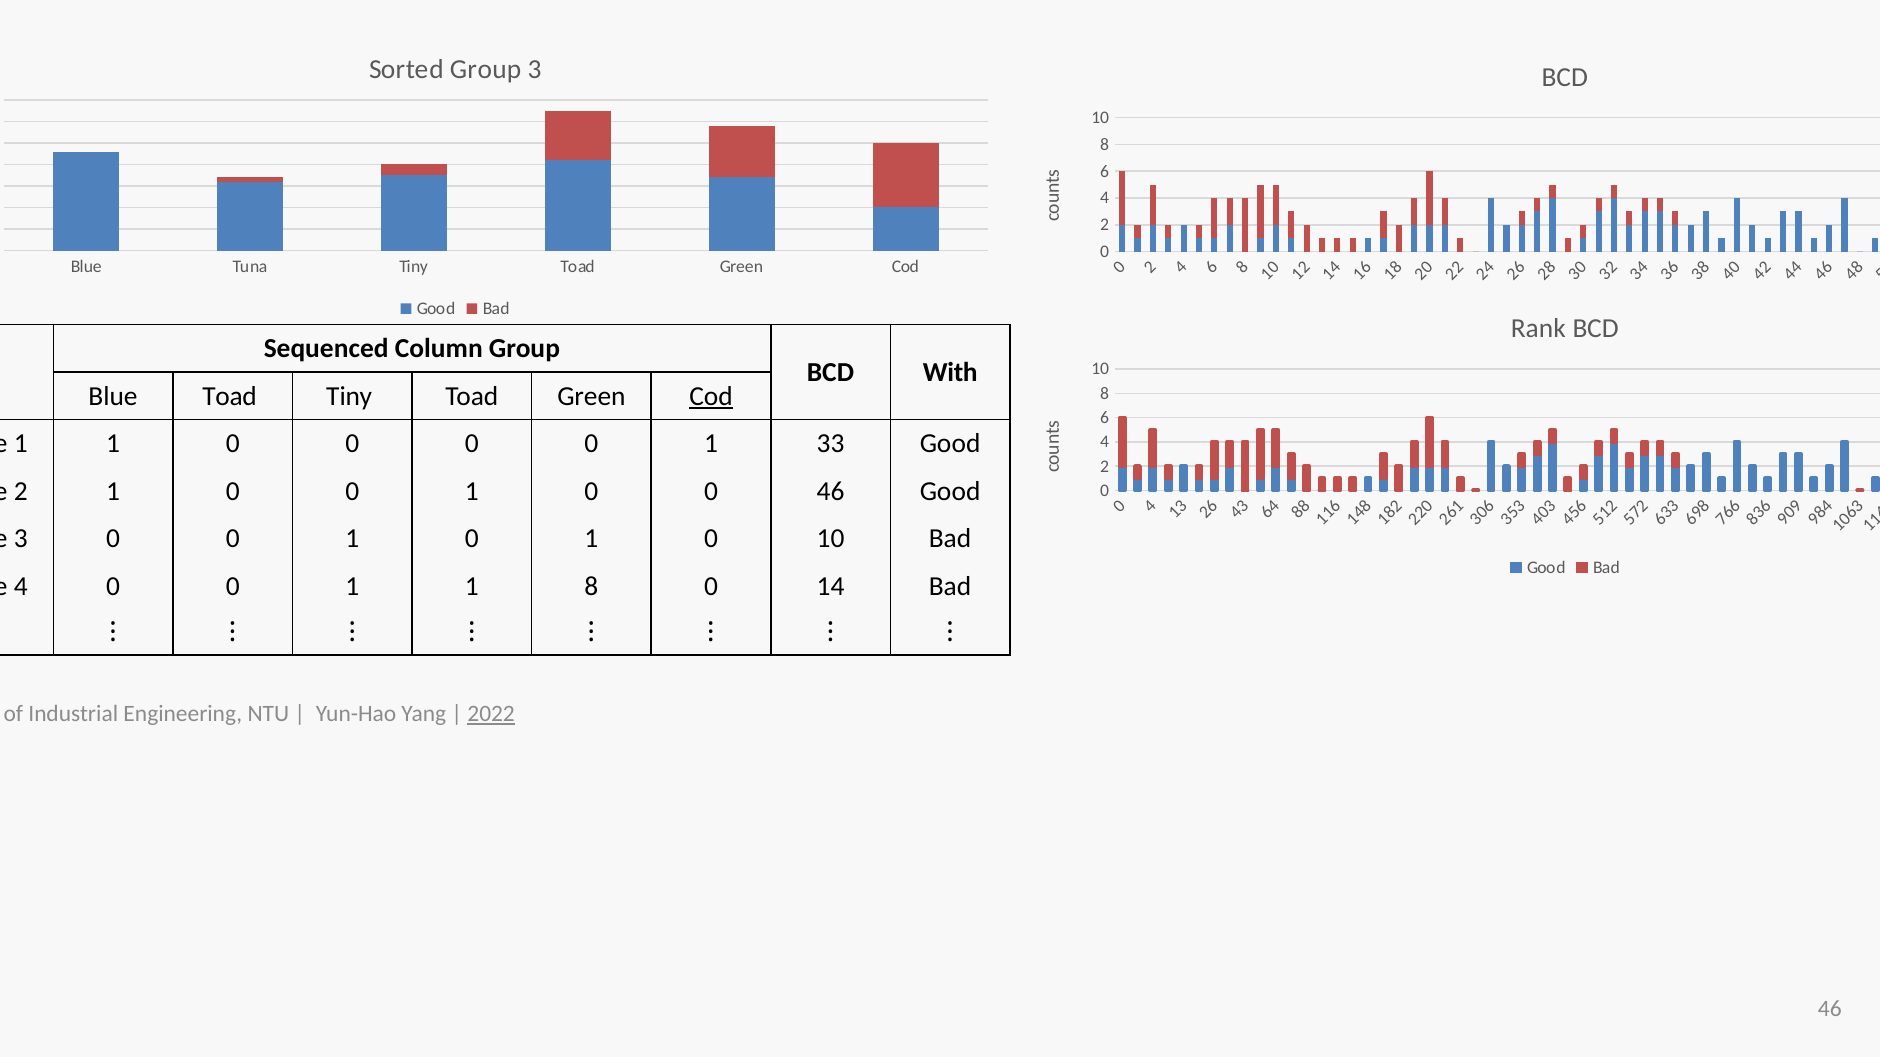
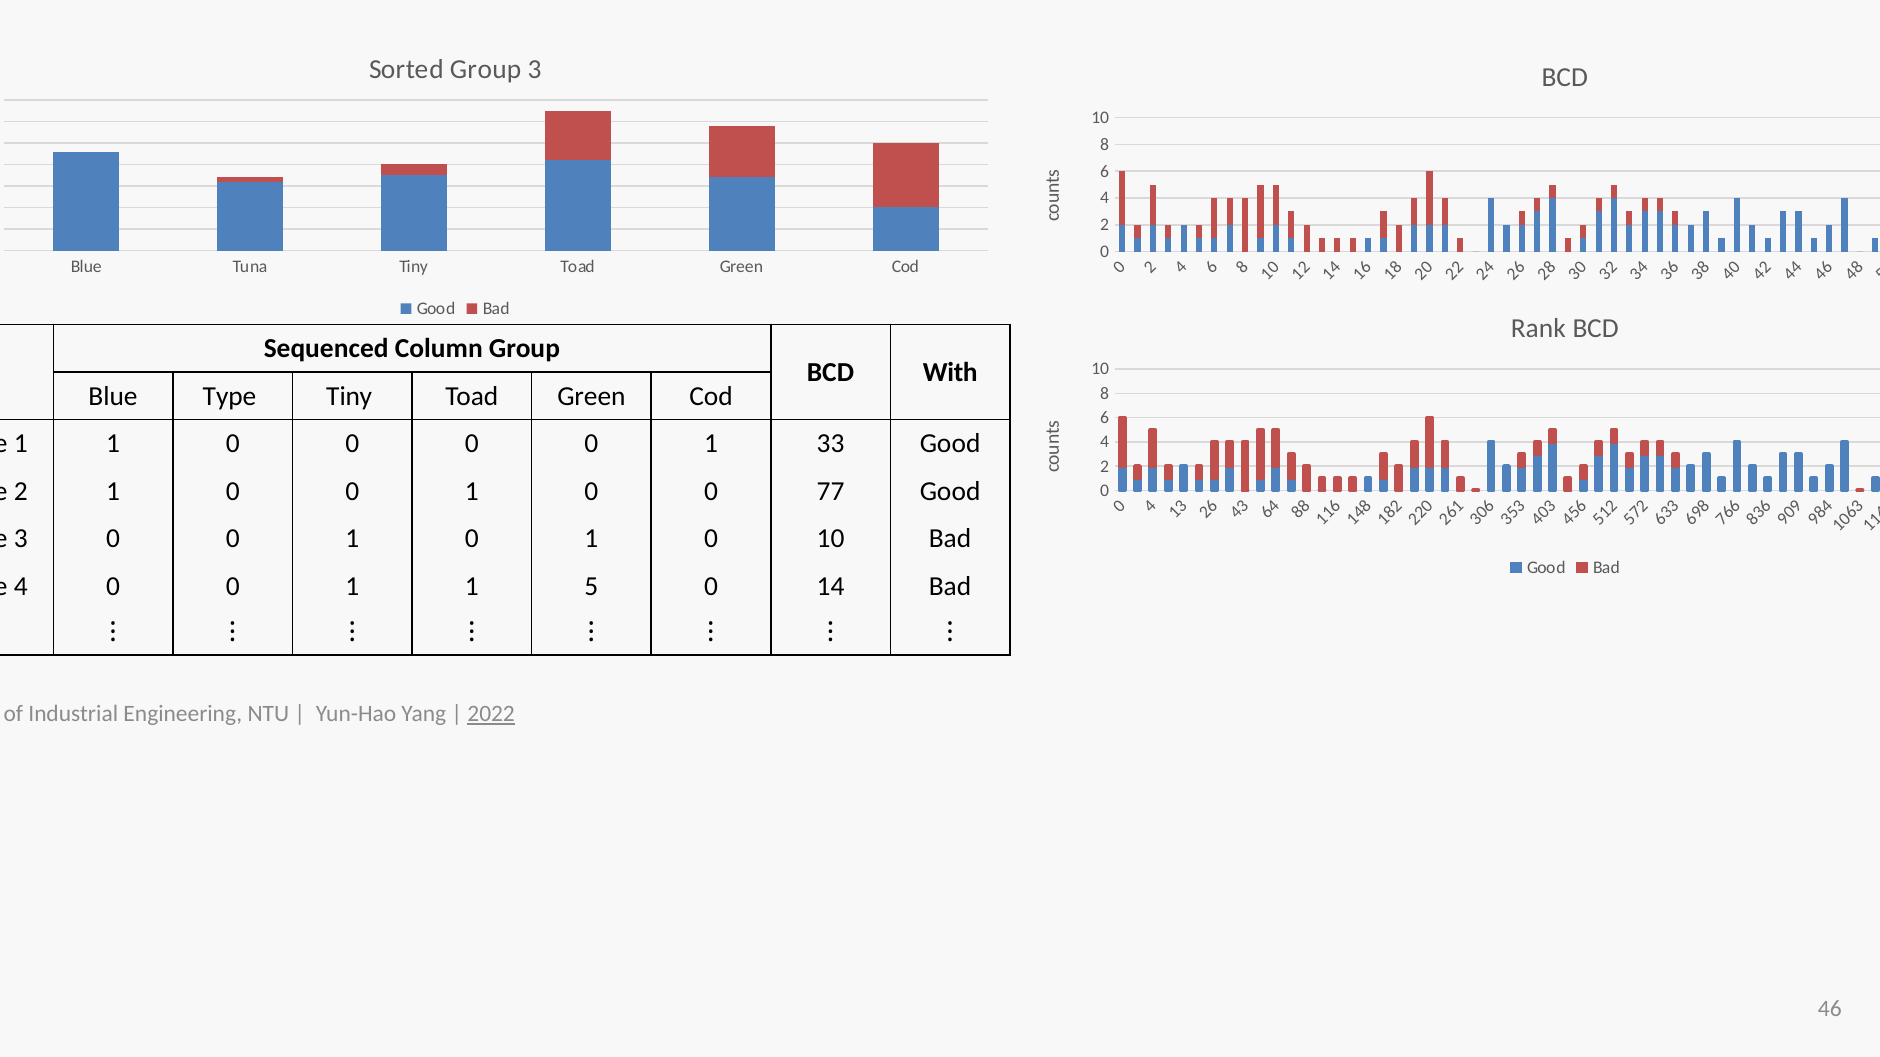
Blue Toad: Toad -> Type
Cod at (711, 396) underline: present -> none
0 46: 46 -> 77
1 1 8: 8 -> 5
